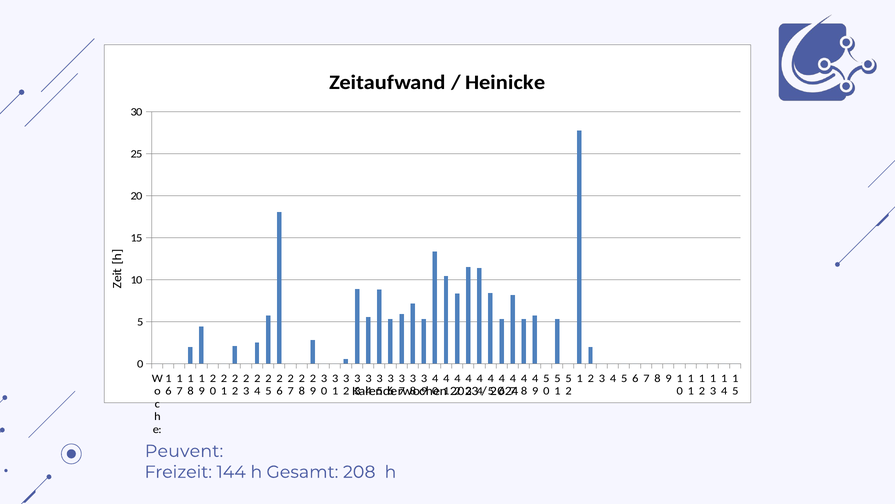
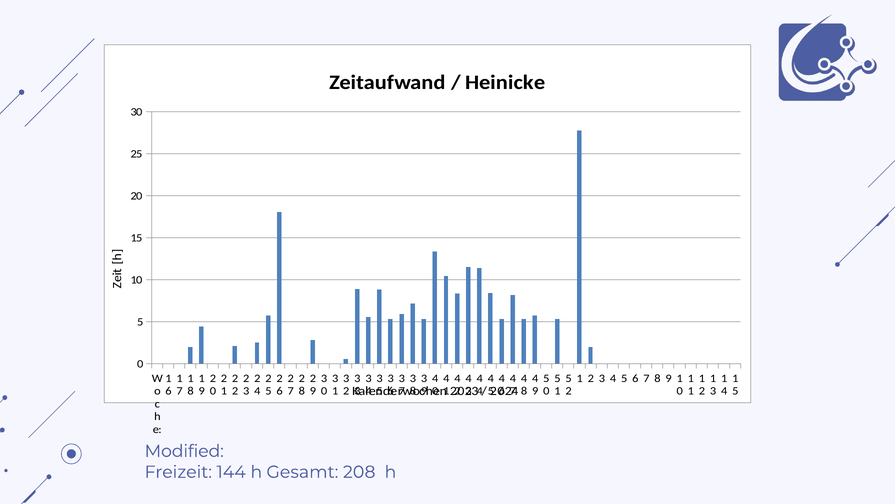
Peuvent: Peuvent -> Modified
